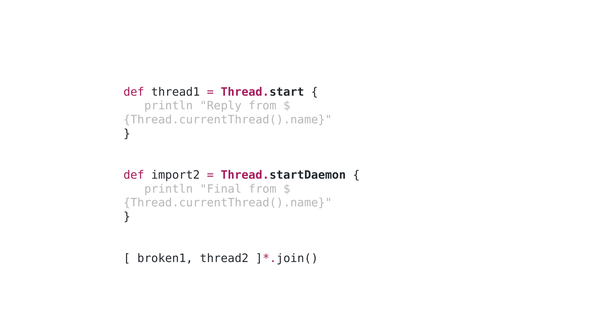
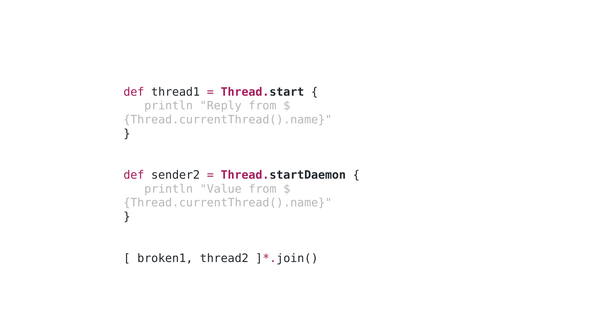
import2: import2 -> sender2
Final: Final -> Value
